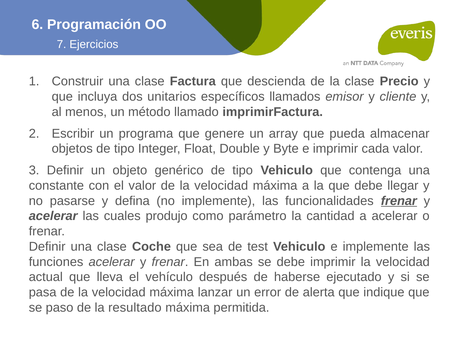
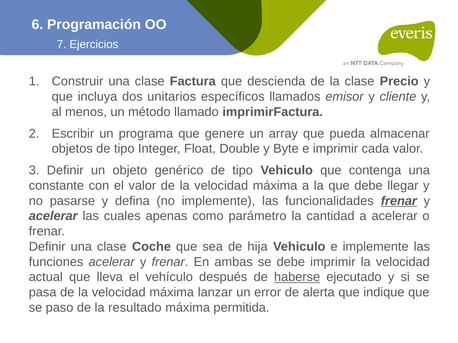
produjo: produjo -> apenas
test: test -> hija
haberse underline: none -> present
